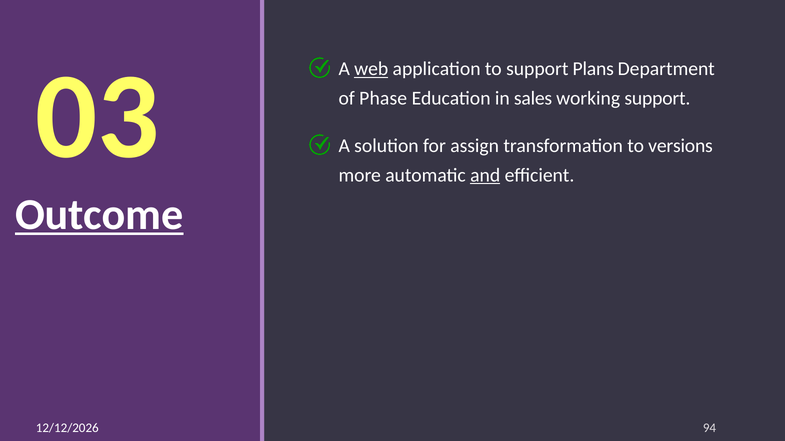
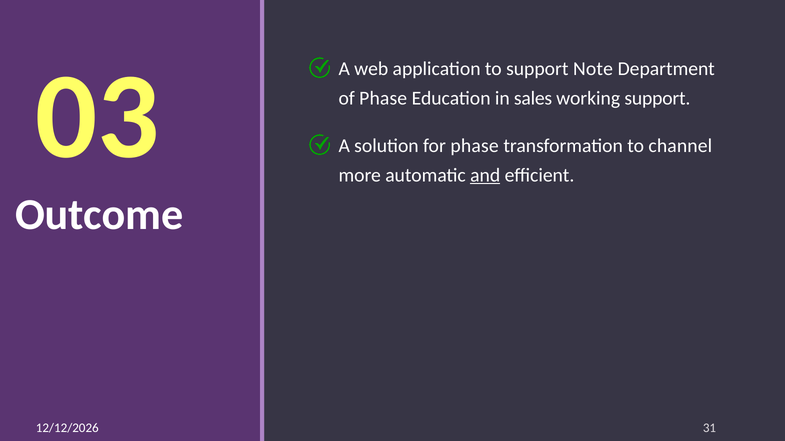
web underline: present -> none
Plans: Plans -> Note
for assign: assign -> phase
versions: versions -> channel
Outcome underline: present -> none
94: 94 -> 31
